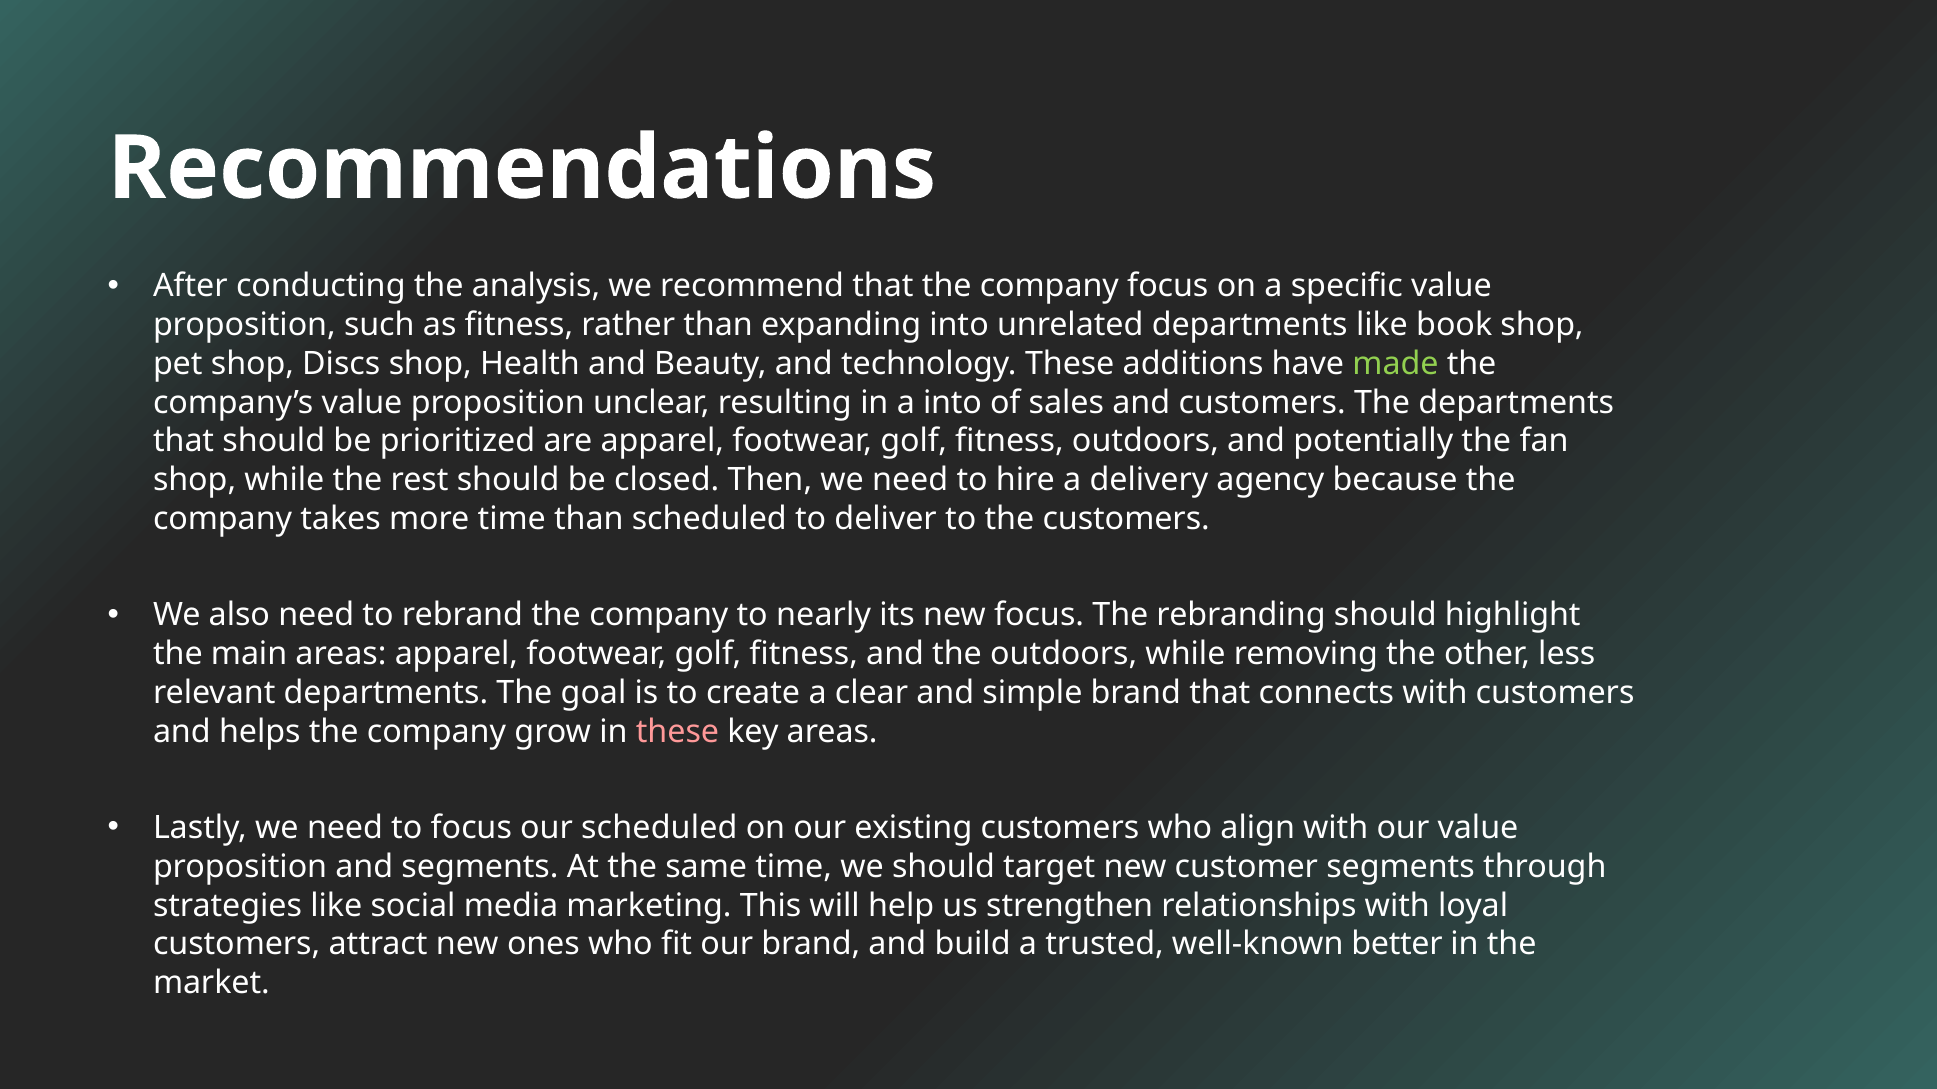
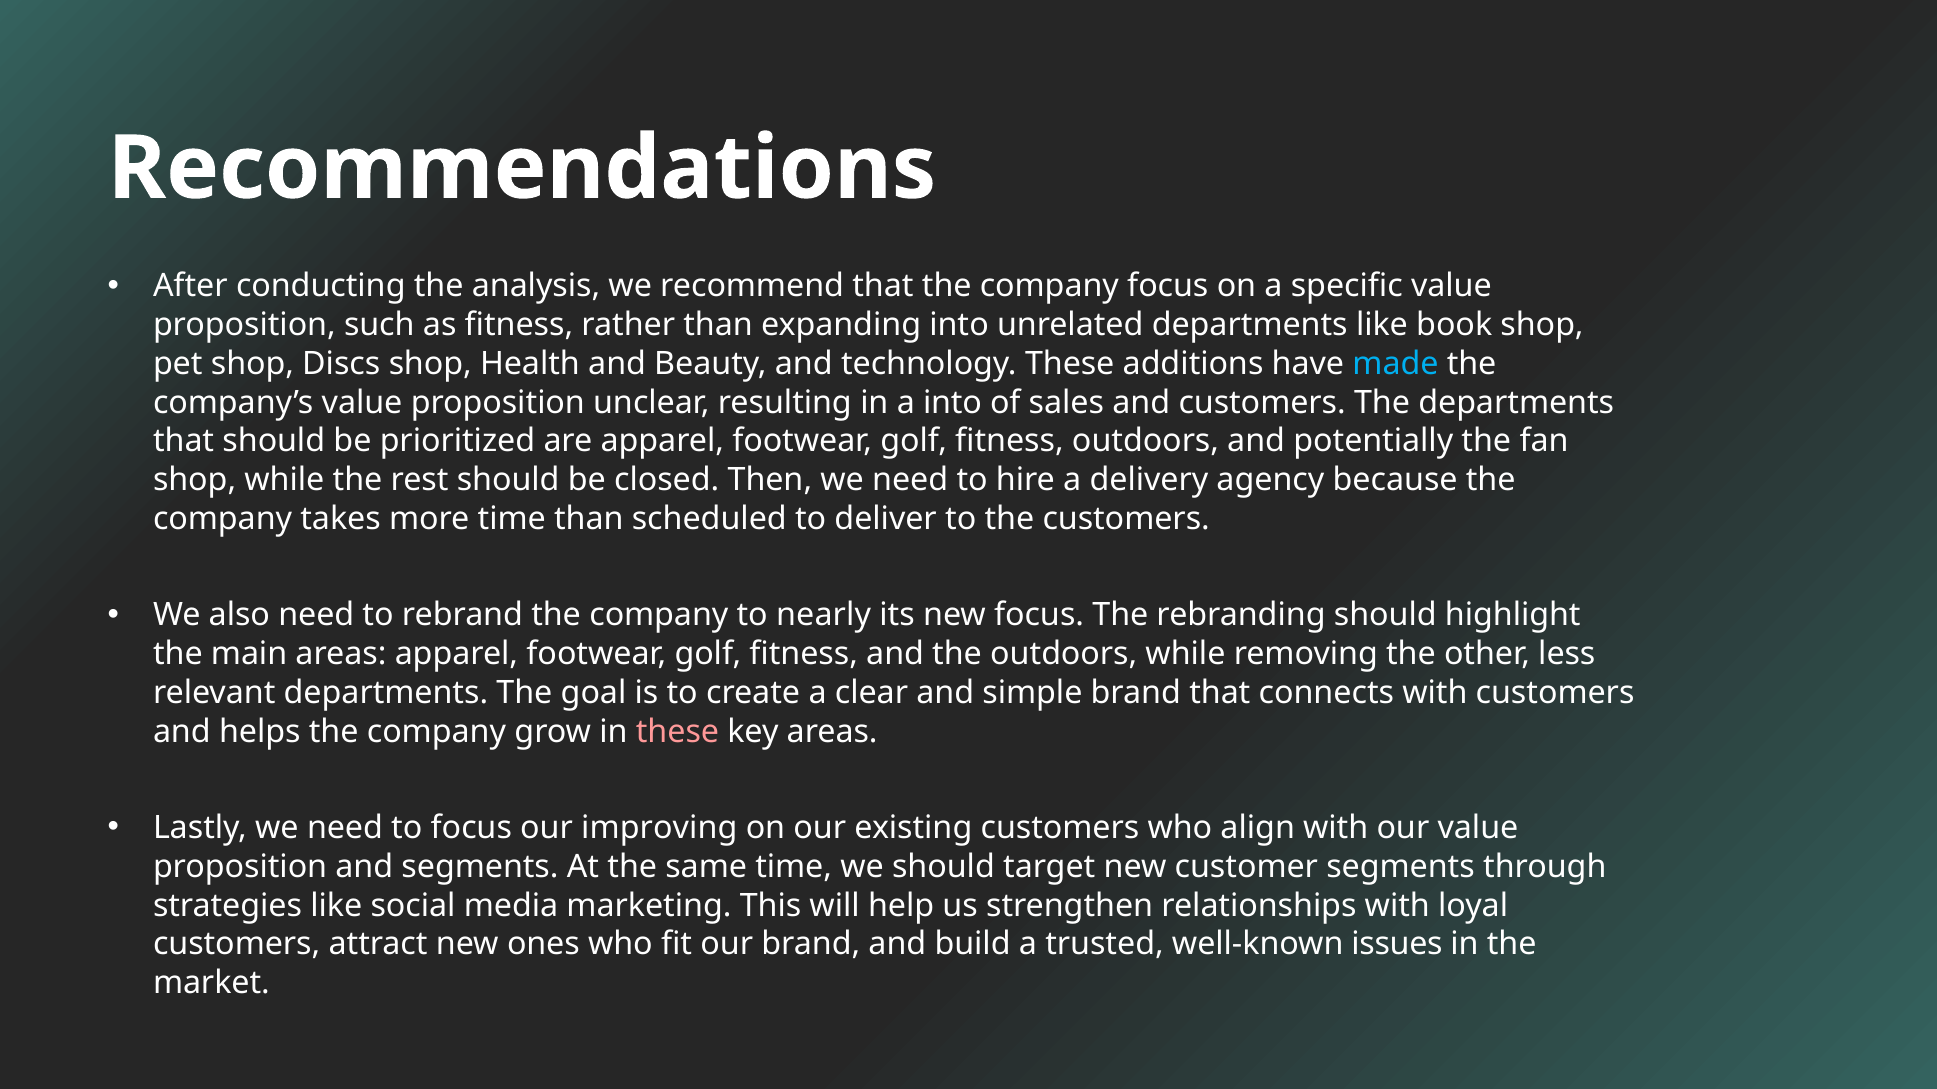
made colour: light green -> light blue
our scheduled: scheduled -> improving
better: better -> issues
